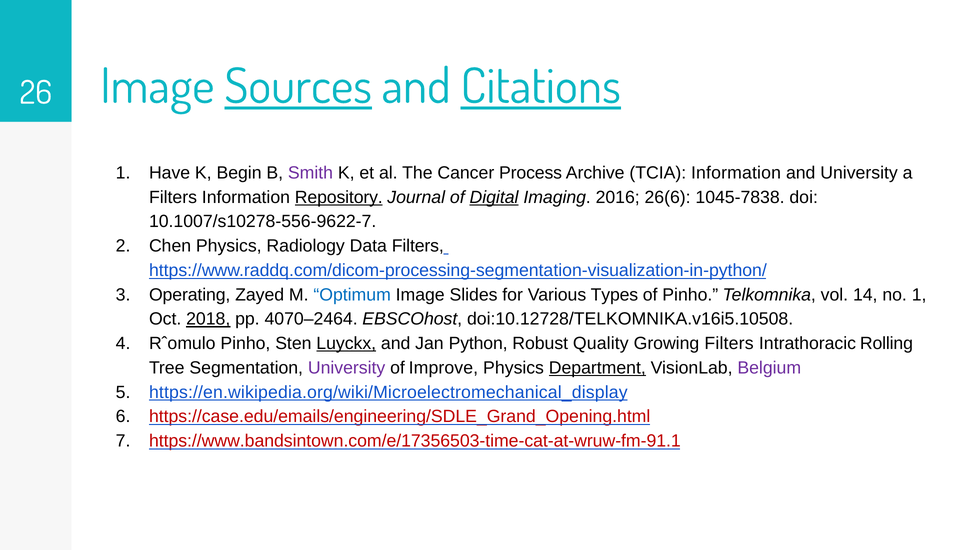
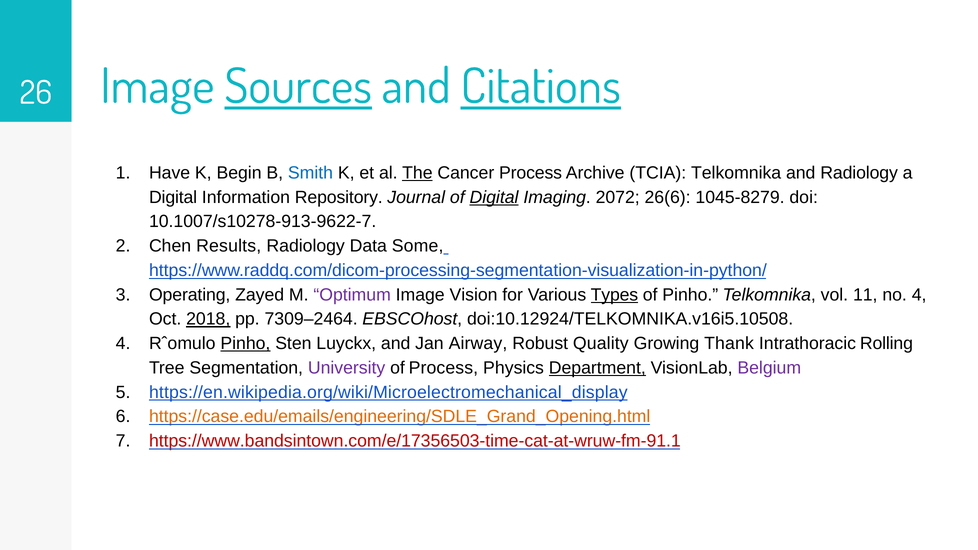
Smith colour: purple -> blue
The underline: none -> present
TCIA Information: Information -> Telkomnika
and University: University -> Radiology
Filters at (173, 197): Filters -> Digital
Repository underline: present -> none
2016: 2016 -> 2072
1045-7838: 1045-7838 -> 1045-8279
10.1007/s10278-556-9622-7: 10.1007/s10278-556-9622-7 -> 10.1007/s10278-913-9622-7
Chen Physics: Physics -> Results
Data Filters: Filters -> Some
Optimum colour: blue -> purple
Slides: Slides -> Vision
Types underline: none -> present
14: 14 -> 11
no 1: 1 -> 4
4070–2464: 4070–2464 -> 7309–2464
doi:10.12728/TELKOMNIKA.v16i5.10508: doi:10.12728/TELKOMNIKA.v16i5.10508 -> doi:10.12924/TELKOMNIKA.v16i5.10508
Pinho at (245, 344) underline: none -> present
Luyckx underline: present -> none
Python: Python -> Airway
Growing Filters: Filters -> Thank
of Improve: Improve -> Process
https://case.edu/emails/engineering/SDLE_Grand_Opening.html colour: red -> orange
